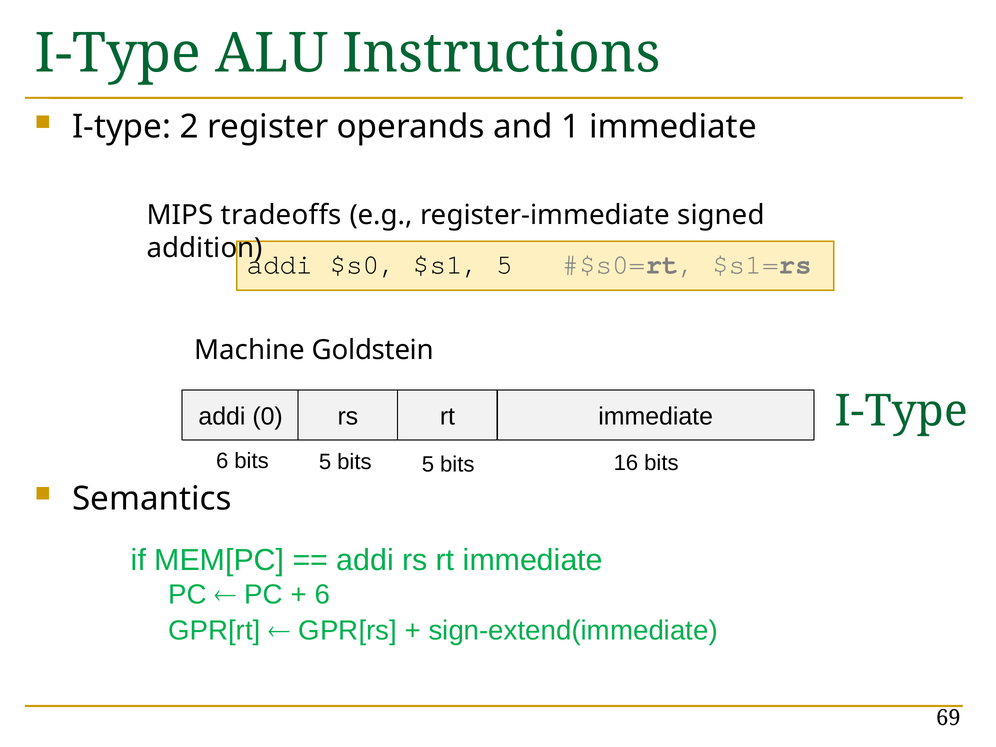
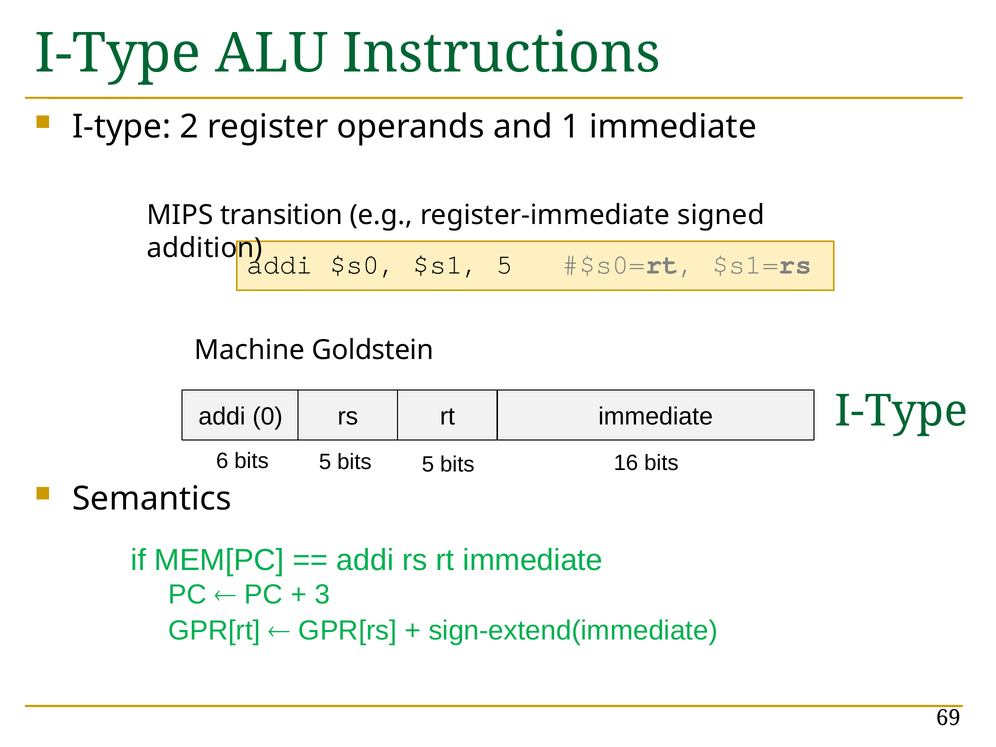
tradeoffs: tradeoffs -> transition
6 at (322, 595): 6 -> 3
